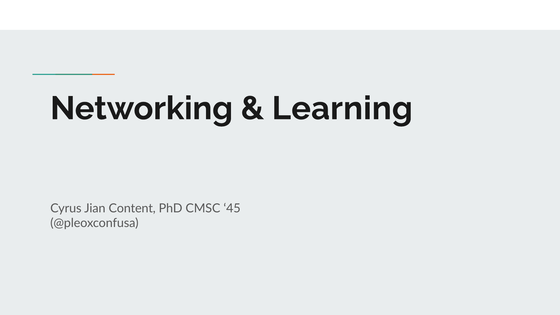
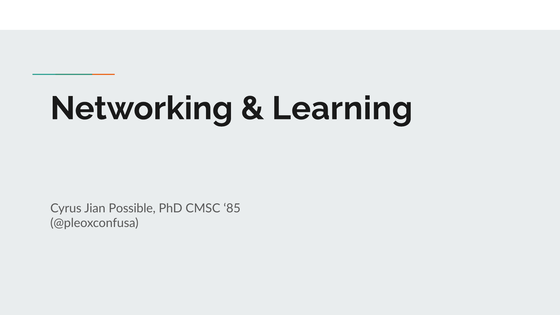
Content: Content -> Possible
45: 45 -> 85
